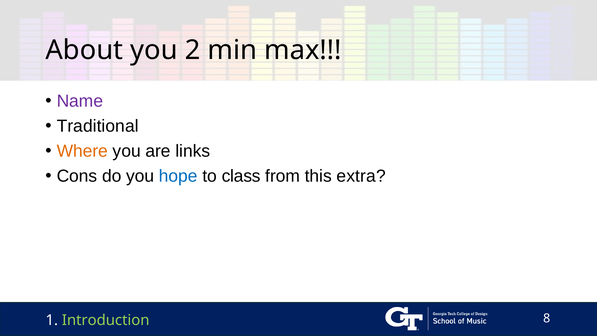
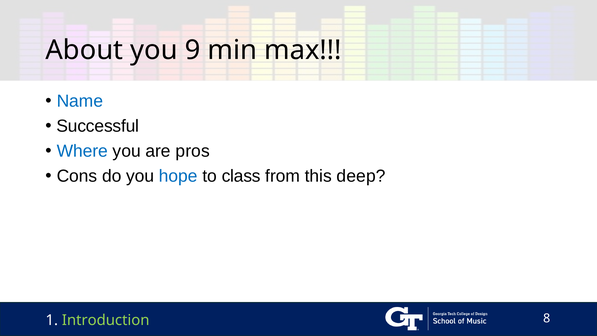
2: 2 -> 9
Name colour: purple -> blue
Traditional: Traditional -> Successful
Where colour: orange -> blue
links: links -> pros
extra: extra -> deep
